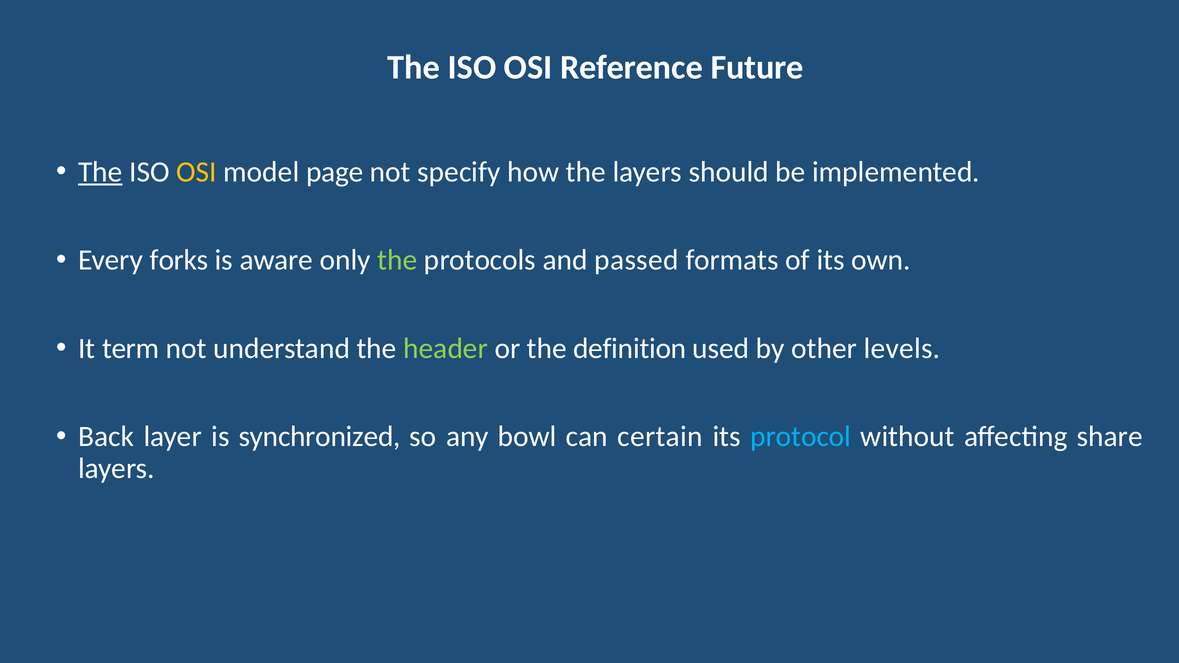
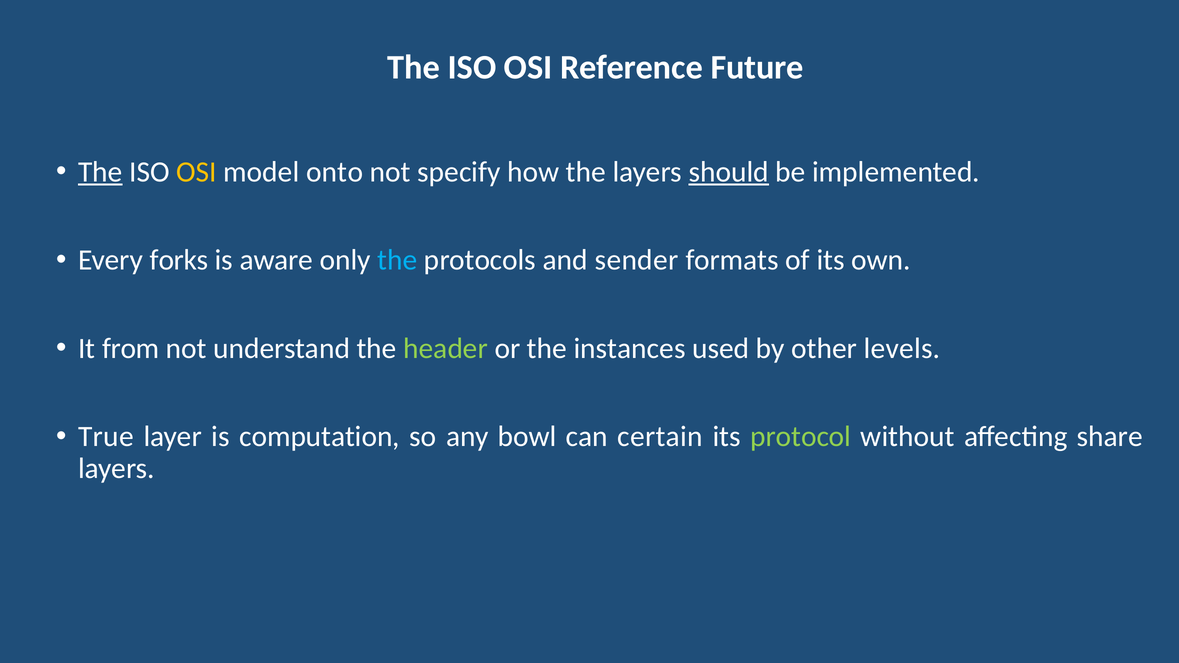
page: page -> onto
should underline: none -> present
the at (397, 260) colour: light green -> light blue
passed: passed -> sender
term: term -> from
definition: definition -> instances
Back: Back -> True
synchronized: synchronized -> computation
protocol colour: light blue -> light green
